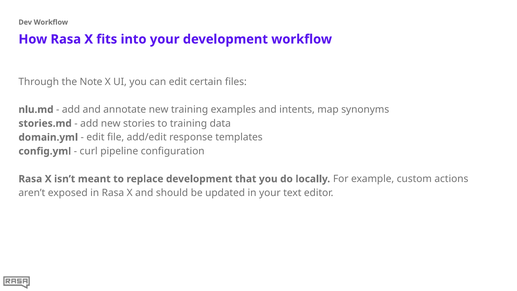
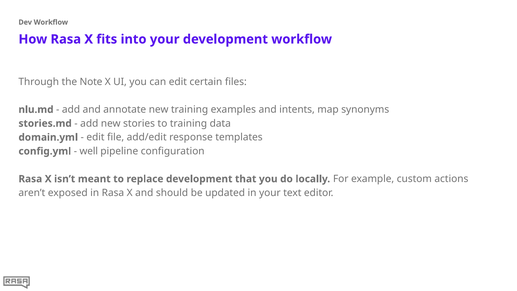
curl: curl -> well
